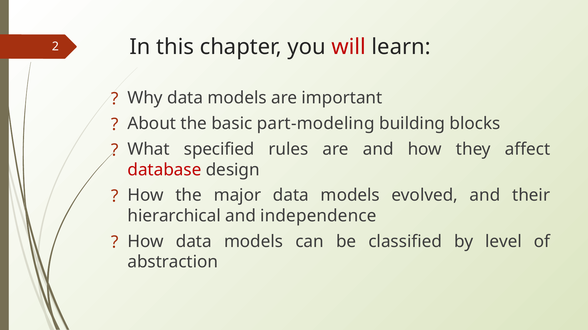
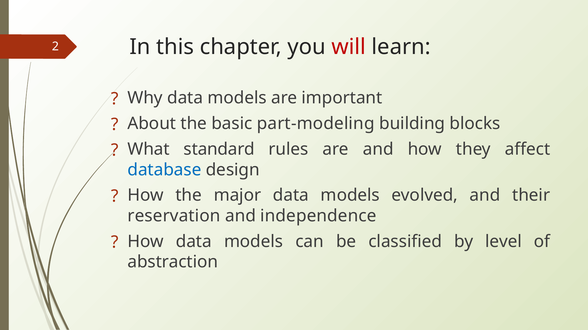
specified: specified -> standard
database colour: red -> blue
hierarchical: hierarchical -> reservation
